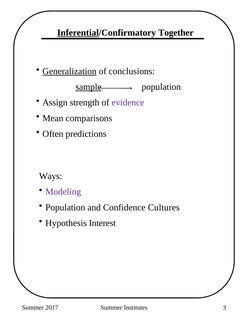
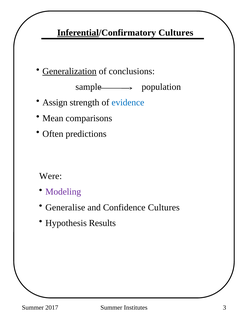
Inferential/Confirmatory Together: Together -> Cultures
sample underline: present -> none
evidence colour: purple -> blue
Ways: Ways -> Were
Population at (65, 207): Population -> Generalise
Interest: Interest -> Results
